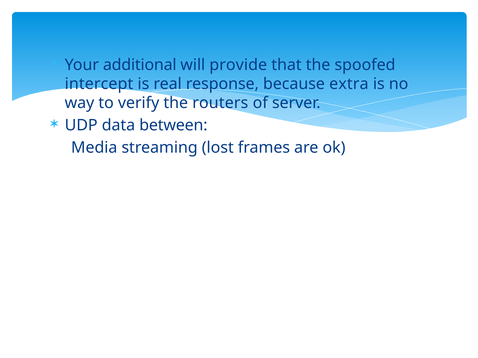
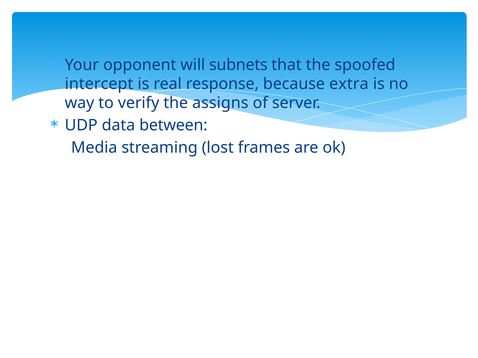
additional: additional -> opponent
provide: provide -> subnets
routers: routers -> assigns
